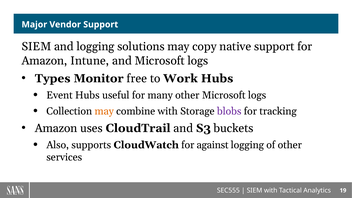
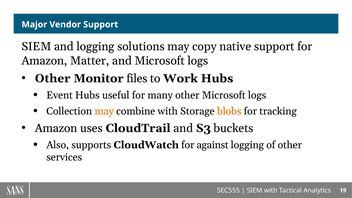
Intune: Intune -> Matter
Types at (53, 78): Types -> Other
free: free -> files
blobs colour: purple -> orange
